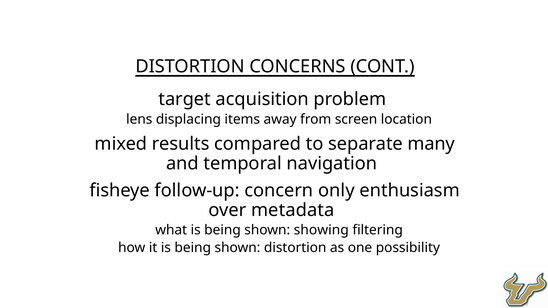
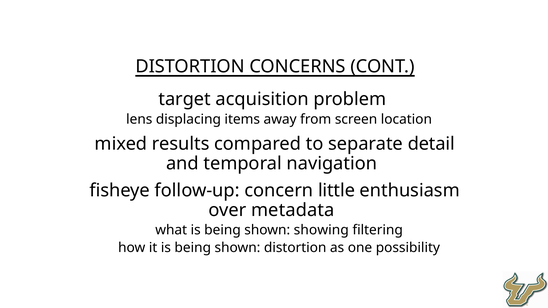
many: many -> detail
only: only -> little
